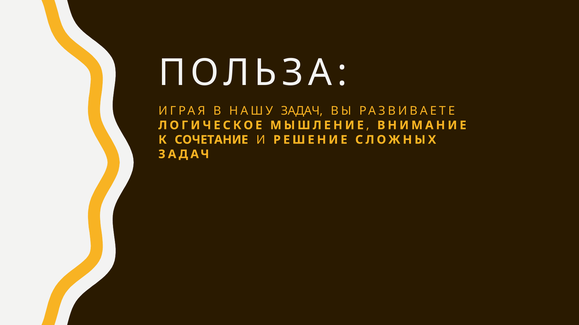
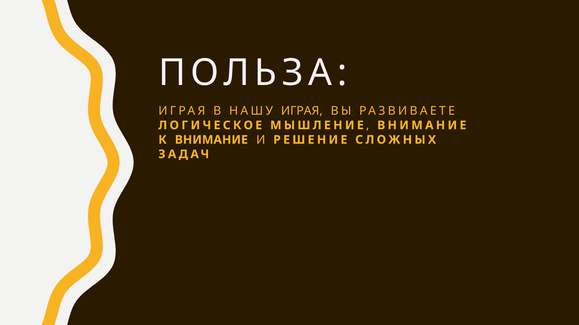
НАШУ ЗАДАЧ: ЗАДАЧ -> ИГРАЯ
К СОЧЕТАНИЕ: СОЧЕТАНИЕ -> ВНИМАНИЕ
